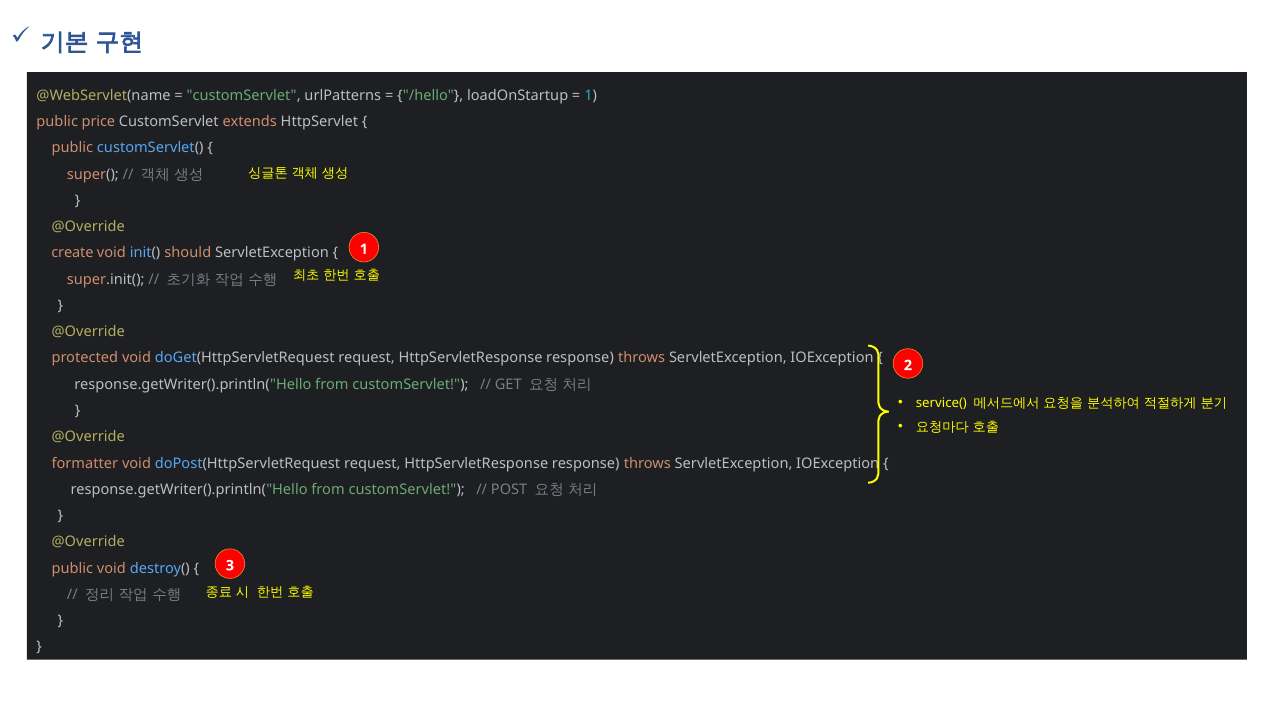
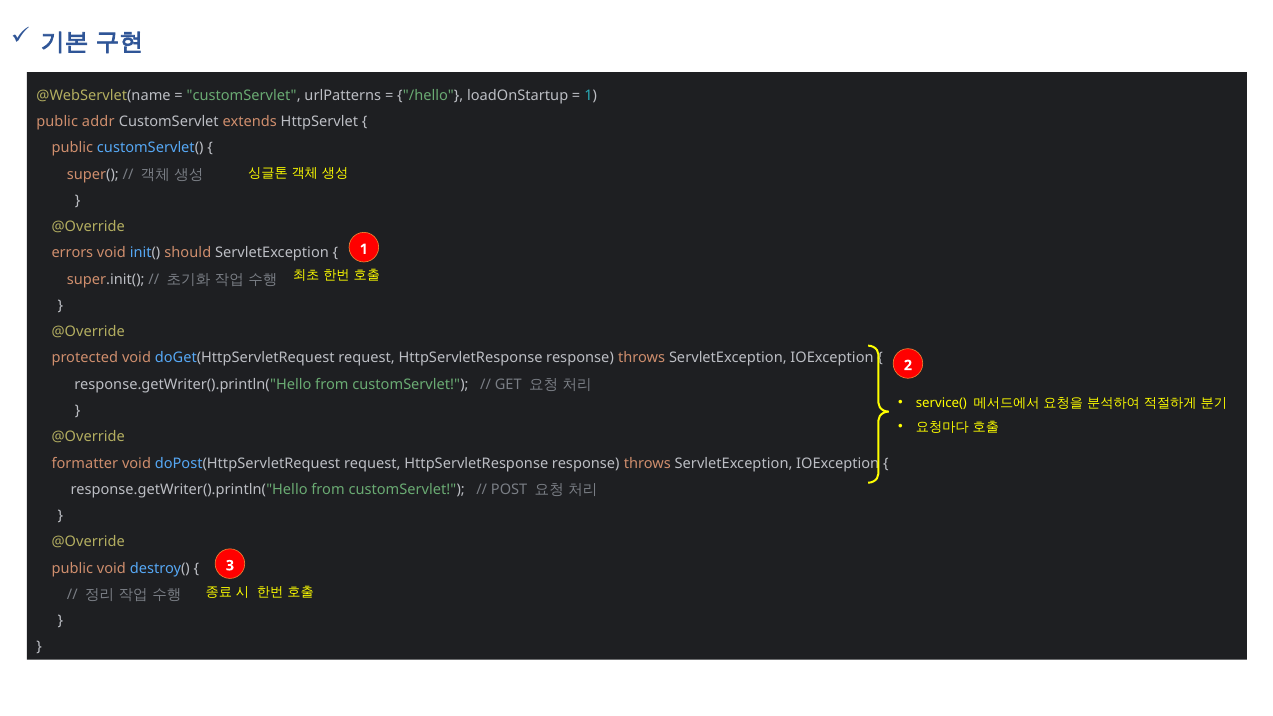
price: price -> addr
create: create -> errors
